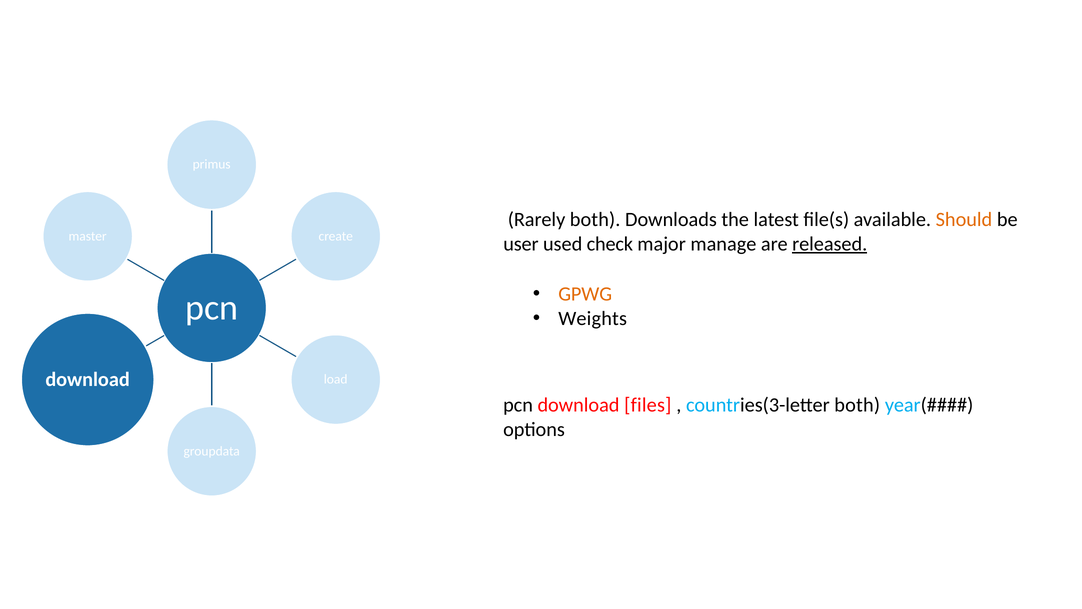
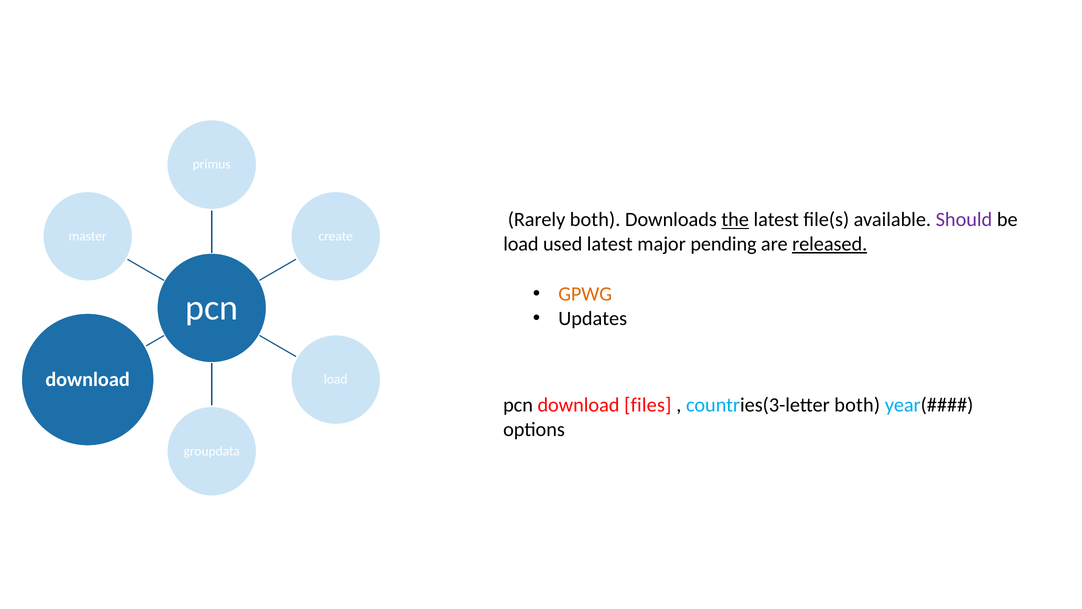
the underline: none -> present
Should colour: orange -> purple
user at (521, 244): user -> load
used check: check -> latest
manage: manage -> pending
Weights: Weights -> Updates
